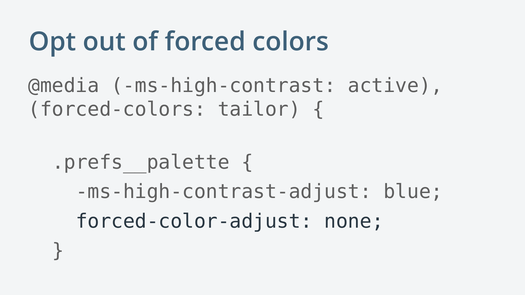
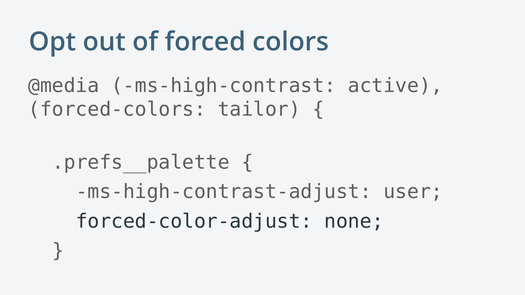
blue: blue -> user
